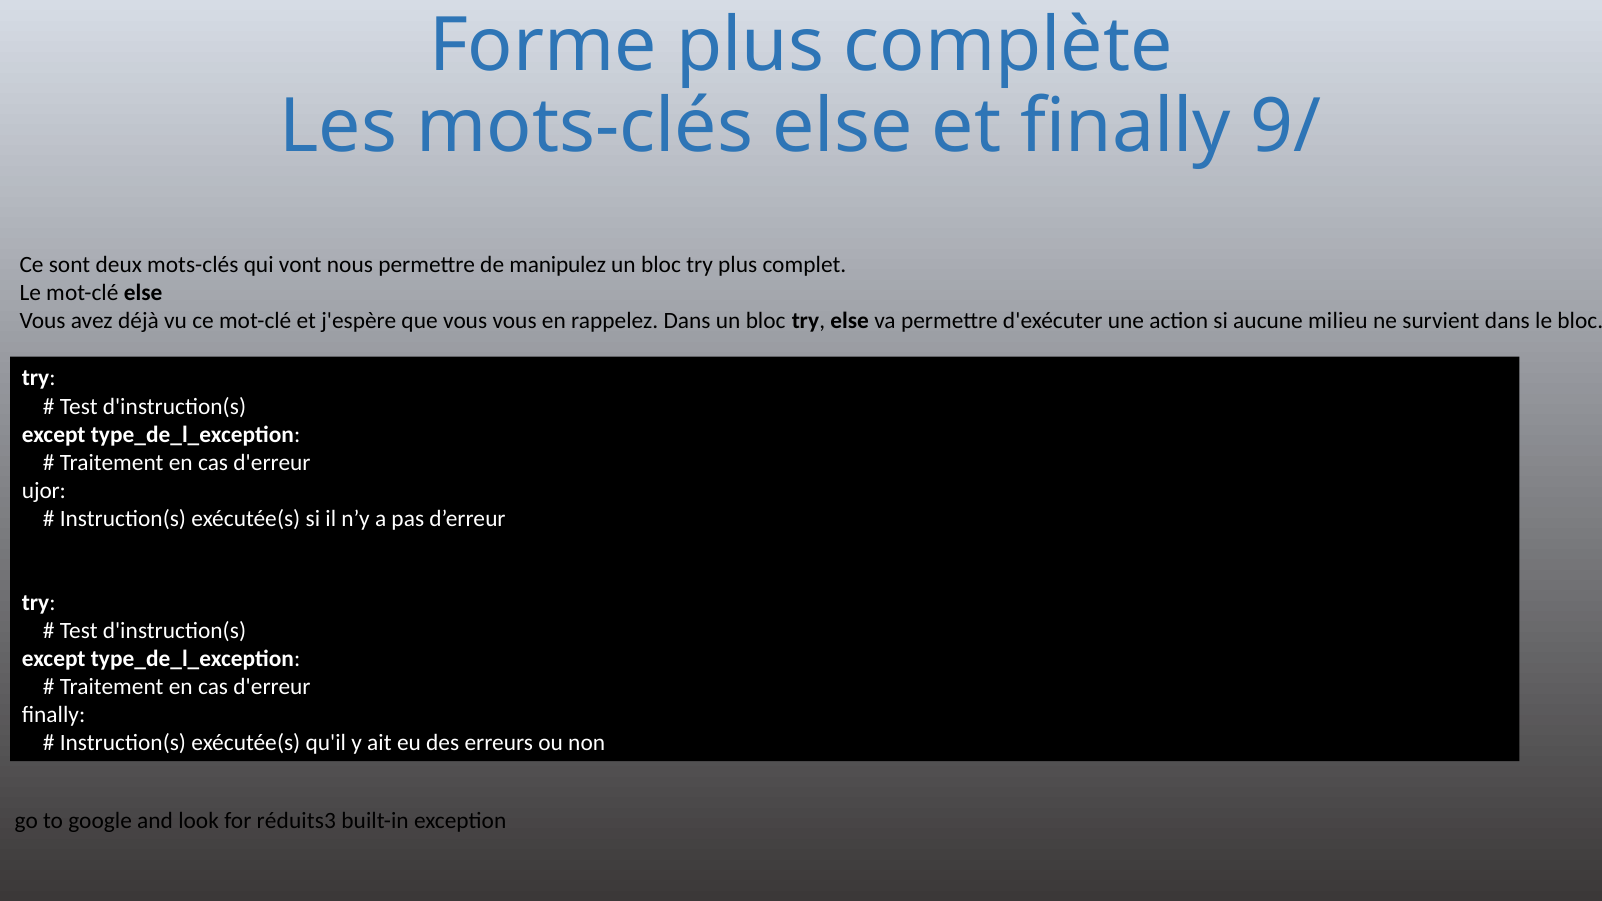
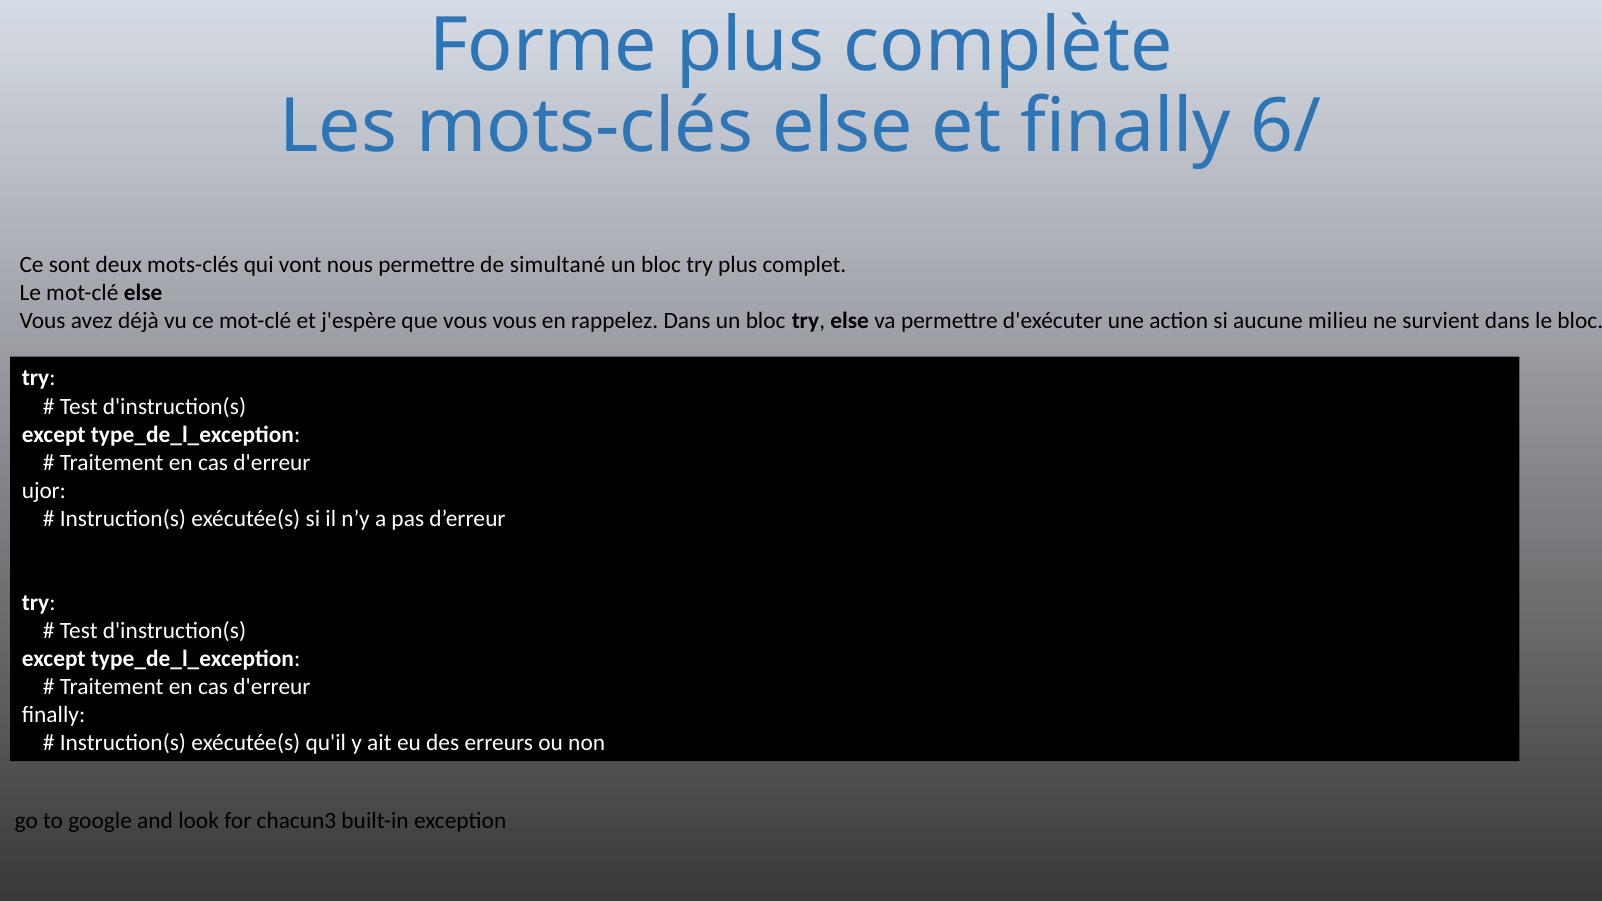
9/: 9/ -> 6/
manipulez: manipulez -> simultané
réduits3: réduits3 -> chacun3
